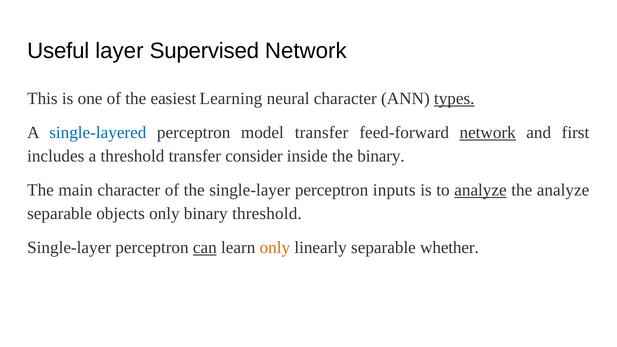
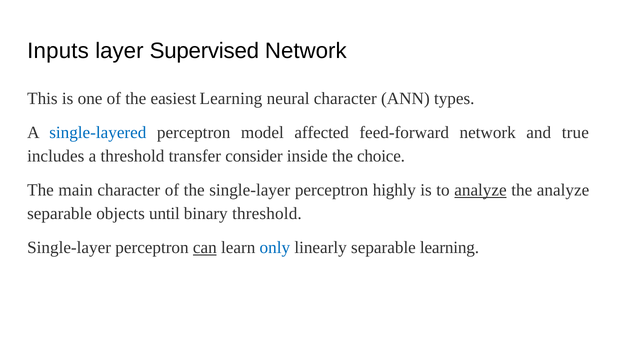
Useful: Useful -> Inputs
types underline: present -> none
model transfer: transfer -> affected
network at (488, 132) underline: present -> none
first: first -> true
the binary: binary -> choice
inputs: inputs -> highly
objects only: only -> until
only at (275, 248) colour: orange -> blue
separable whether: whether -> learning
